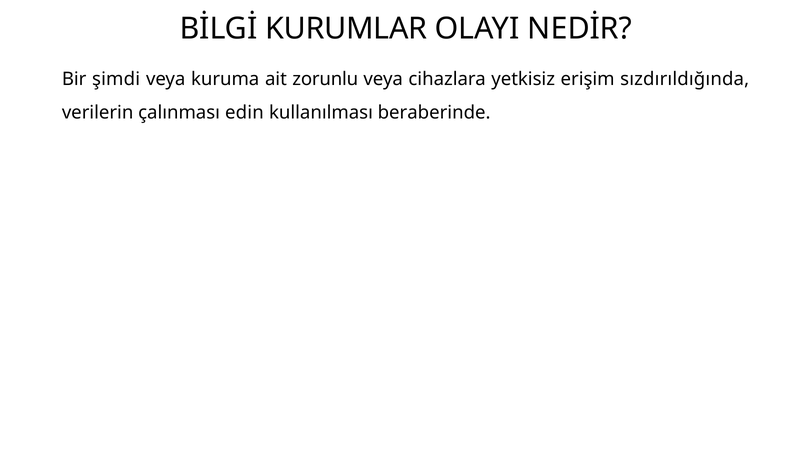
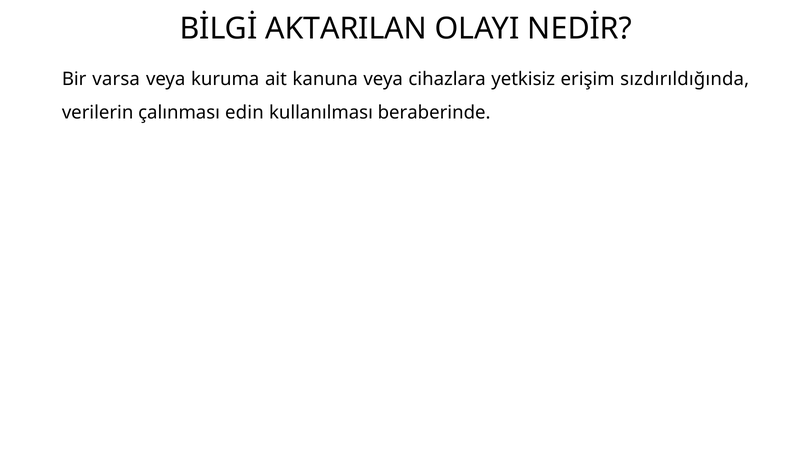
KURUMLAR: KURUMLAR -> AKTARILAN
şimdi: şimdi -> varsa
zorunlu: zorunlu -> kanuna
